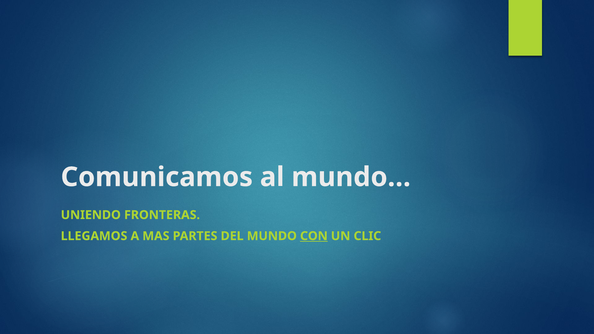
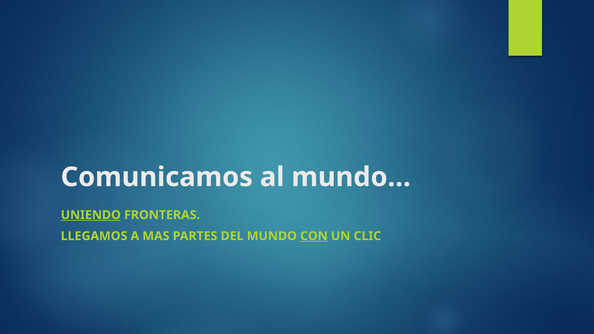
UNIENDO underline: none -> present
